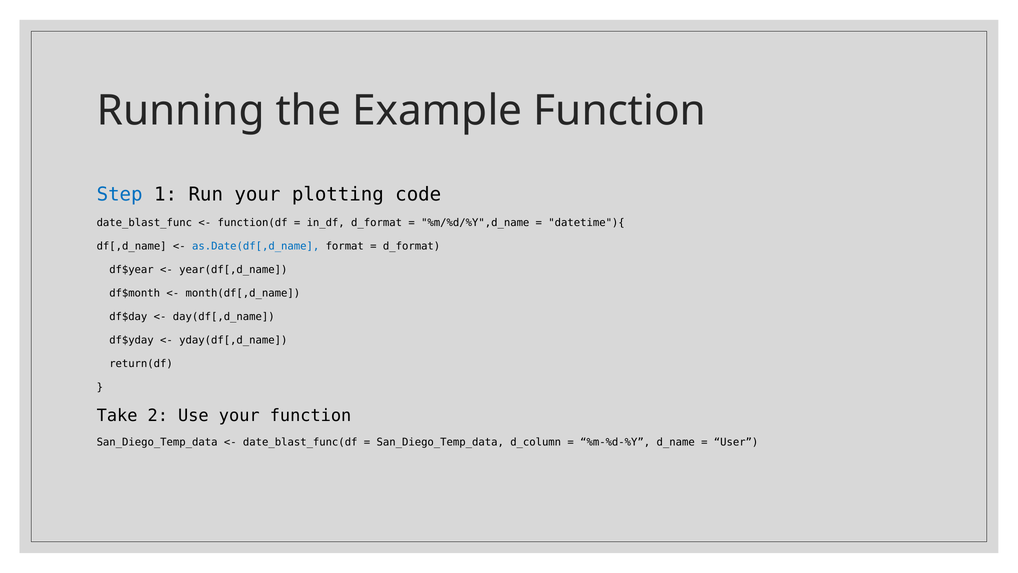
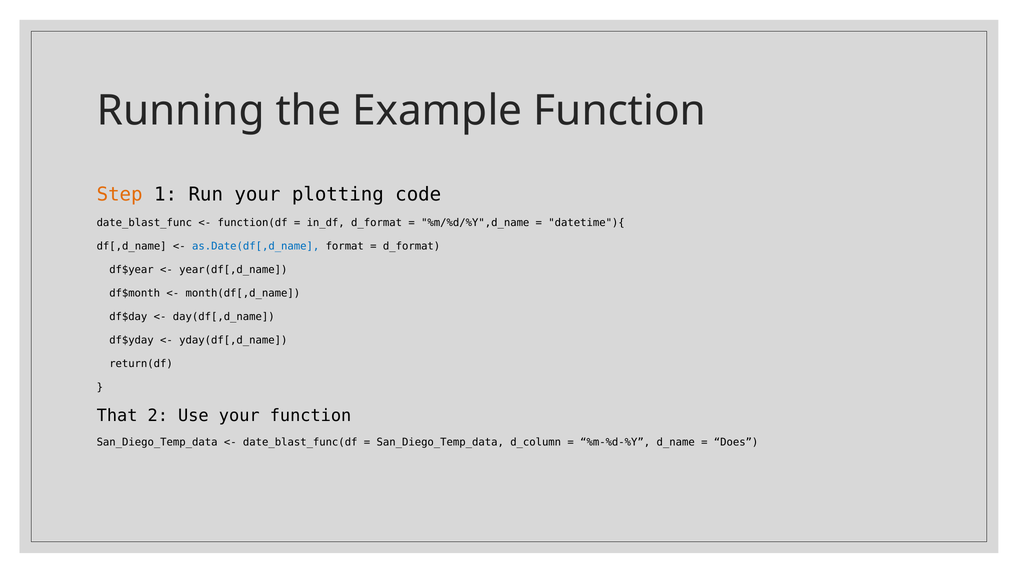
Step colour: blue -> orange
Take: Take -> That
User: User -> Does
